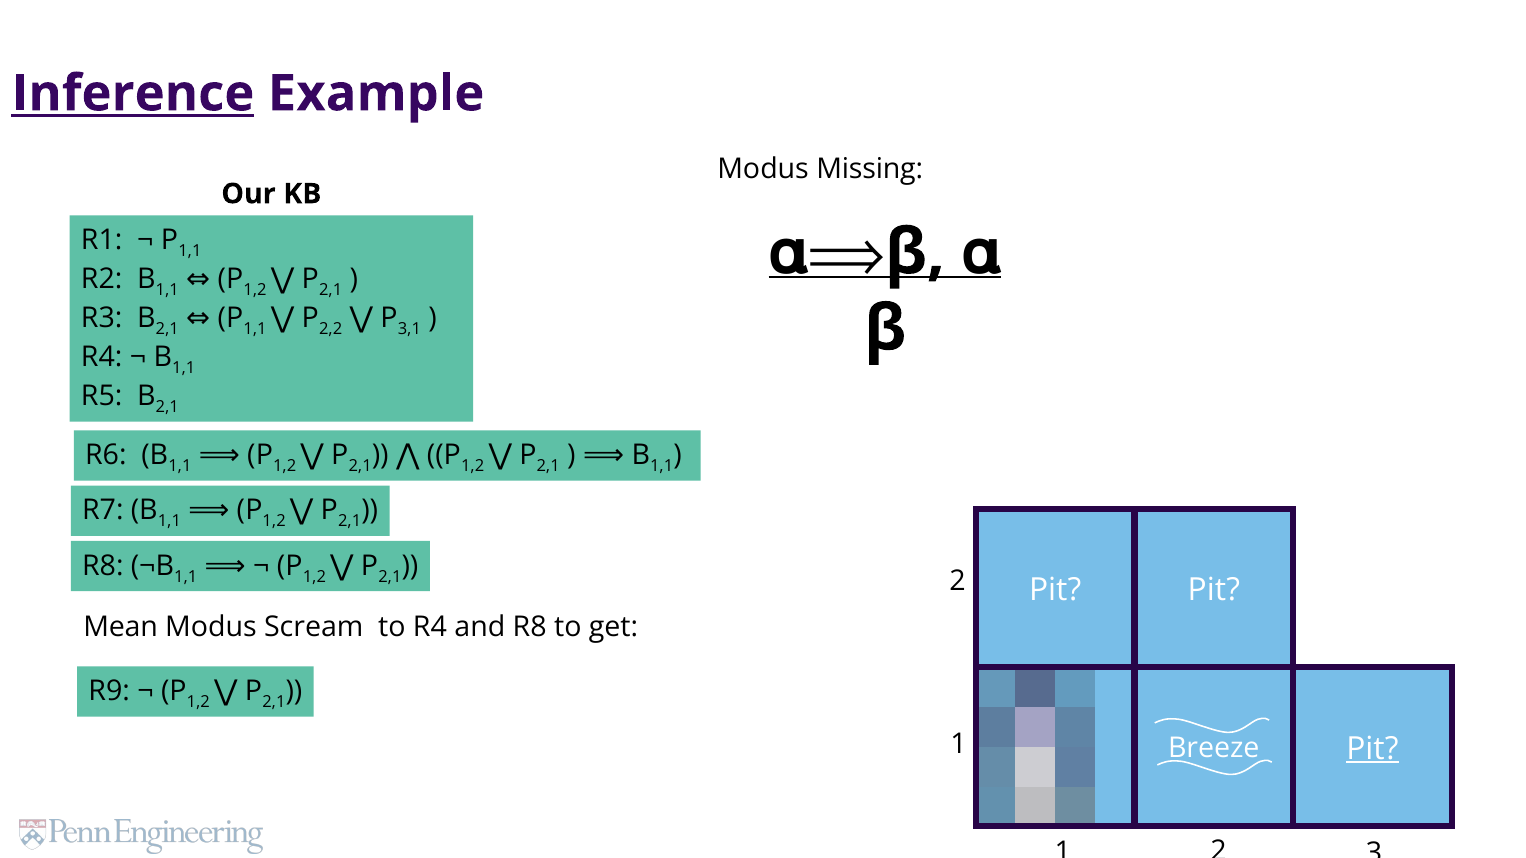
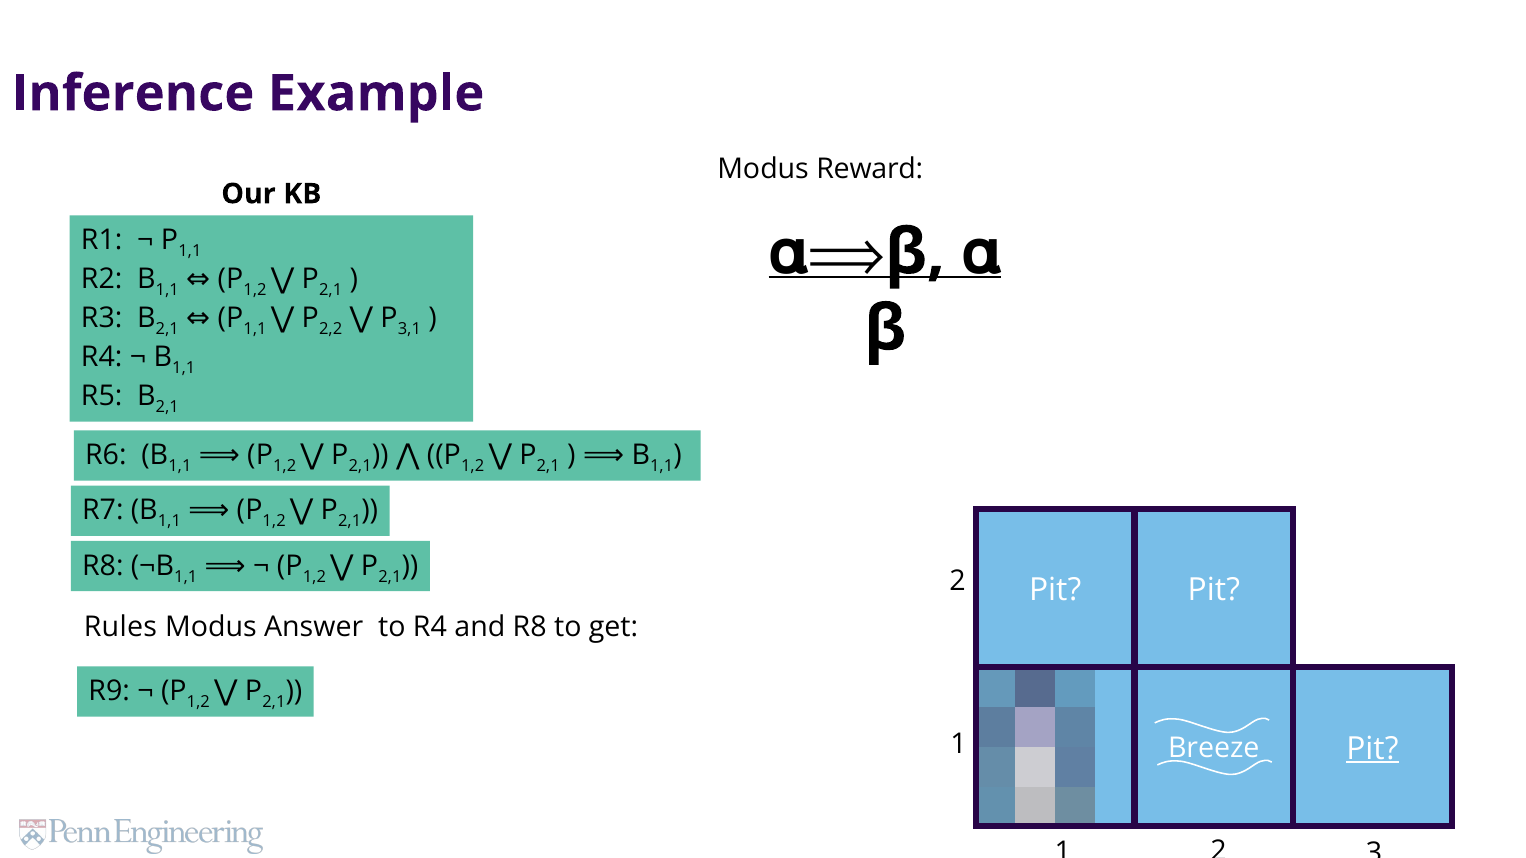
Inference underline: present -> none
Missing: Missing -> Reward
Mean: Mean -> Rules
Scream: Scream -> Answer
